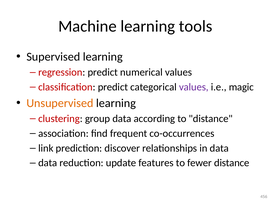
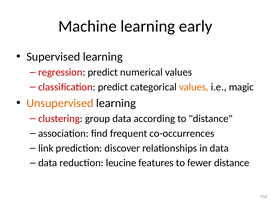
tools: tools -> early
values at (194, 87) colour: purple -> orange
update: update -> leucine
